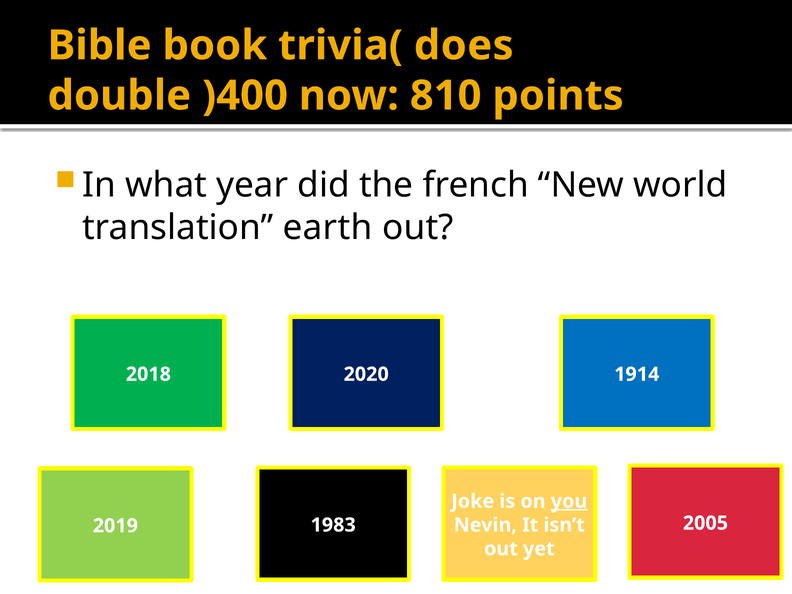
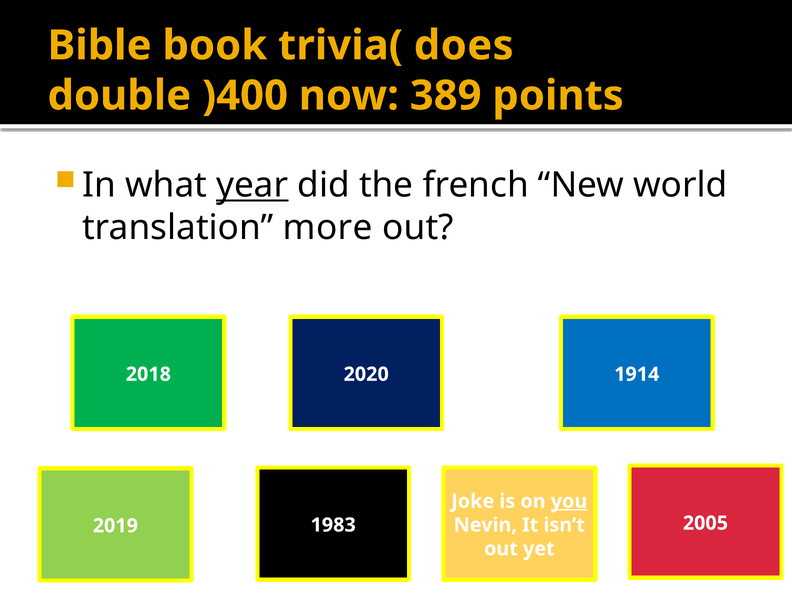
810: 810 -> 389
year underline: none -> present
earth: earth -> more
